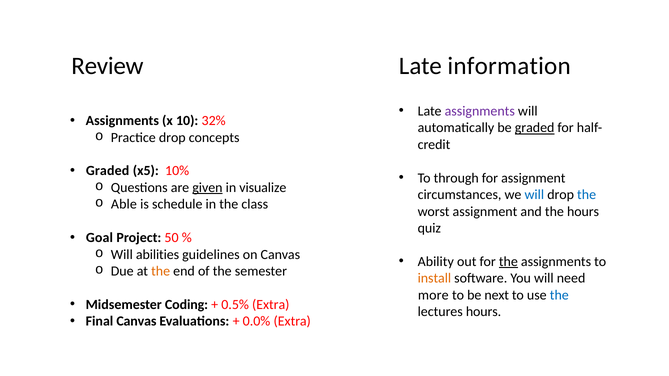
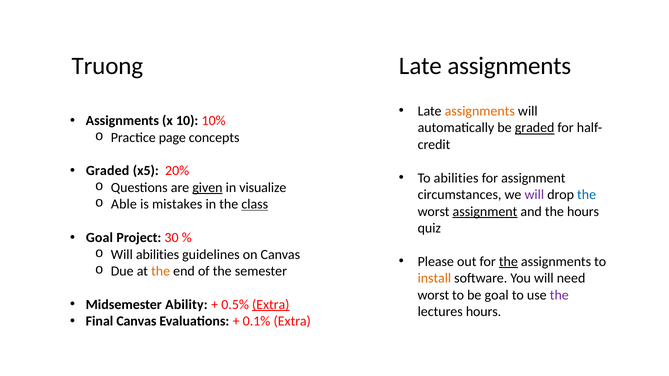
Review: Review -> Truong
information at (509, 66): information -> assignments
assignments at (480, 111) colour: purple -> orange
32%: 32% -> 10%
Practice drop: drop -> page
10%: 10% -> 20%
To through: through -> abilities
will at (534, 195) colour: blue -> purple
schedule: schedule -> mistakes
class underline: none -> present
assignment at (485, 212) underline: none -> present
50: 50 -> 30
Ability: Ability -> Please
more at (433, 295): more -> worst
be next: next -> goal
the at (559, 295) colour: blue -> purple
Coding: Coding -> Ability
Extra at (271, 305) underline: none -> present
0.0%: 0.0% -> 0.1%
